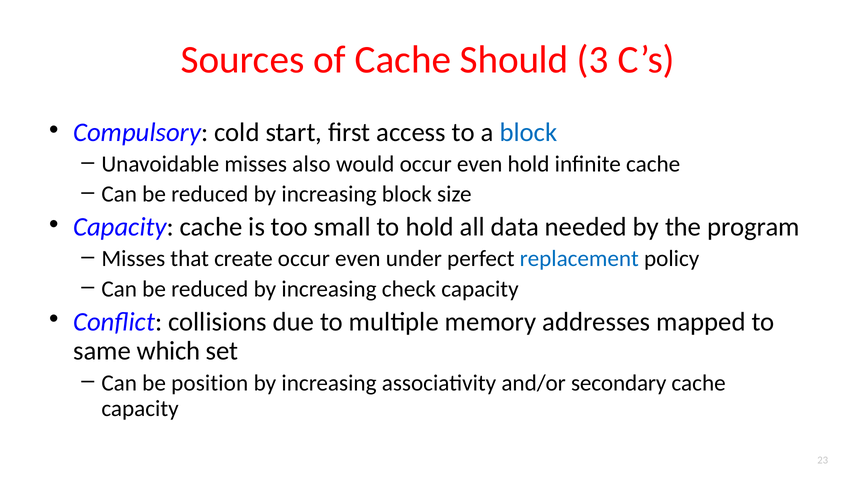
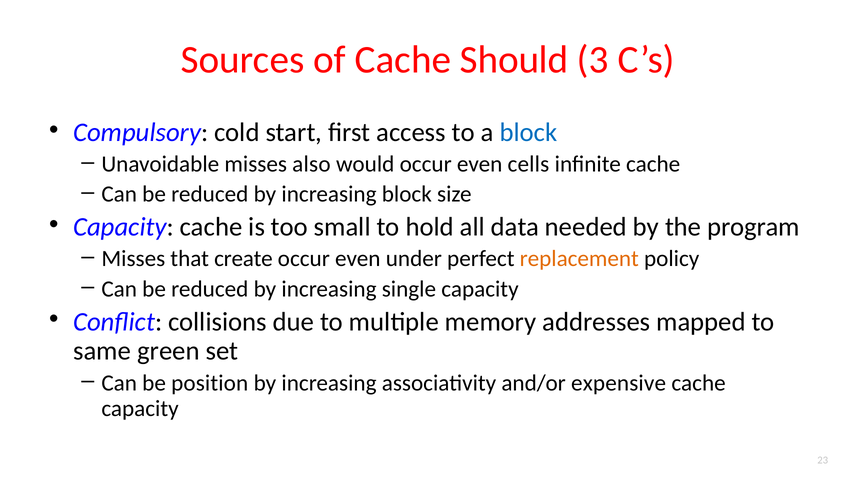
even hold: hold -> cells
replacement colour: blue -> orange
check: check -> single
which: which -> green
secondary: secondary -> expensive
